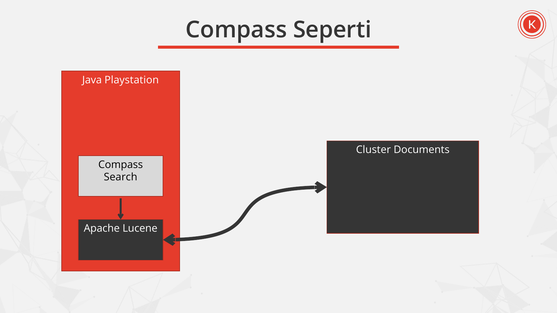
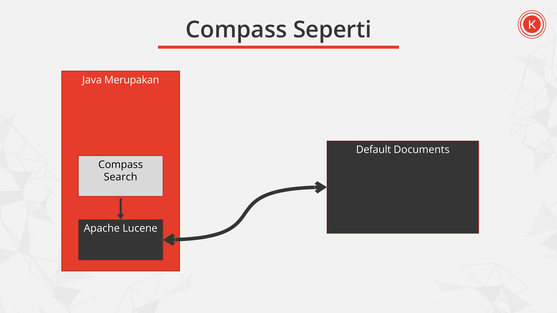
Playstation: Playstation -> Merupakan
Cluster: Cluster -> Default
